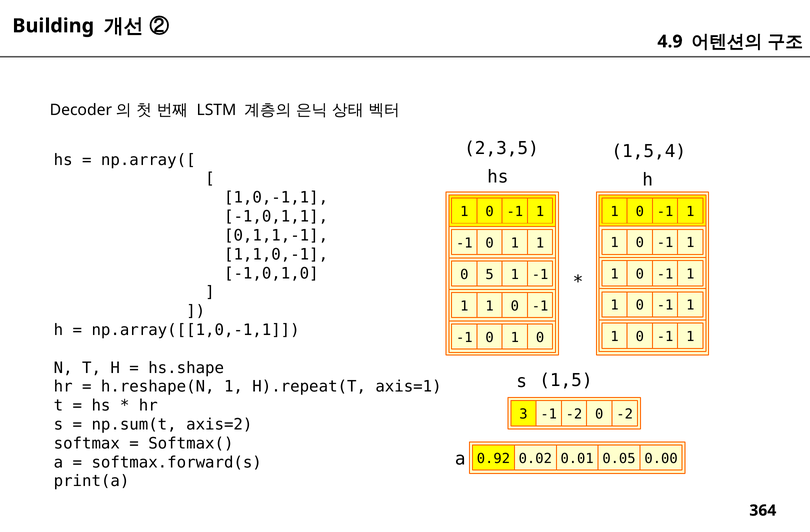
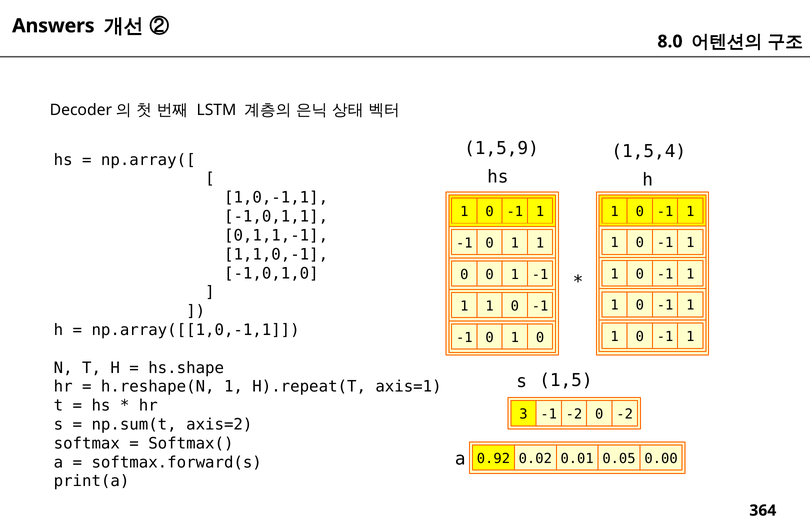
Building: Building -> Answers
4.9: 4.9 -> 8.0
2,3,5: 2,3,5 -> 1,5,9
0 5: 5 -> 0
